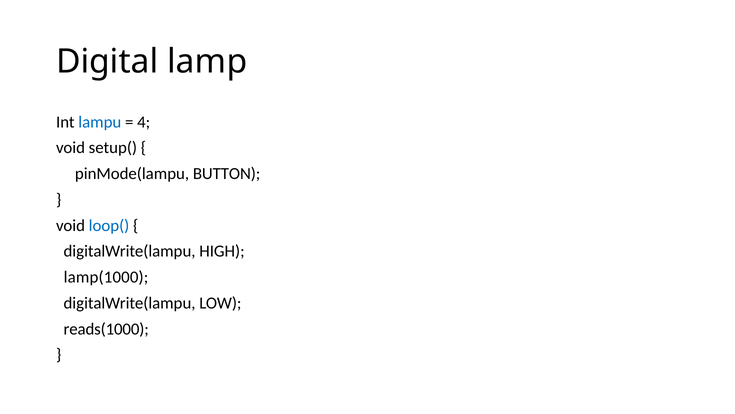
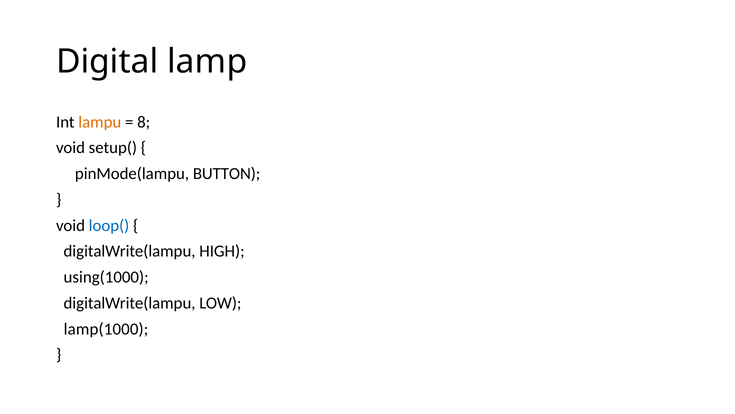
lampu colour: blue -> orange
4: 4 -> 8
lamp(1000: lamp(1000 -> using(1000
reads(1000: reads(1000 -> lamp(1000
